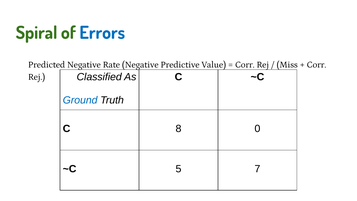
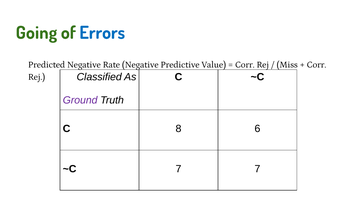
Spiral: Spiral -> Going
Ground colour: blue -> purple
0: 0 -> 6
~C 5: 5 -> 7
